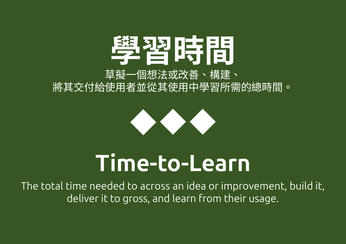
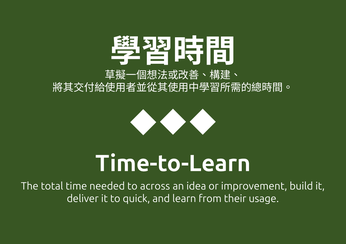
gross: gross -> quick
